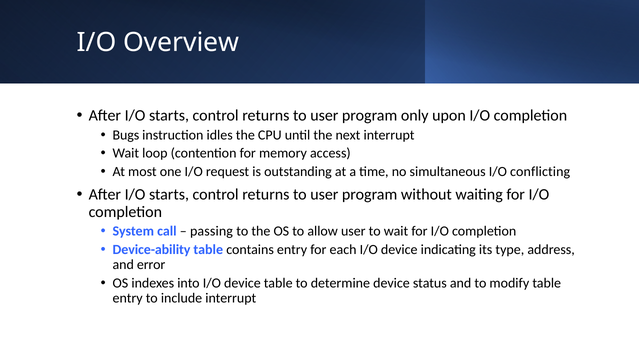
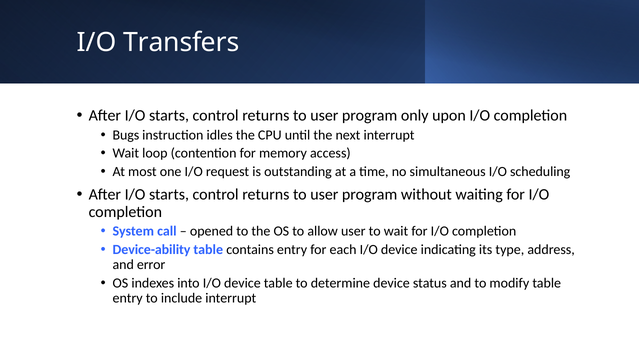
Overview: Overview -> Transfers
conflicting: conflicting -> scheduling
passing: passing -> opened
